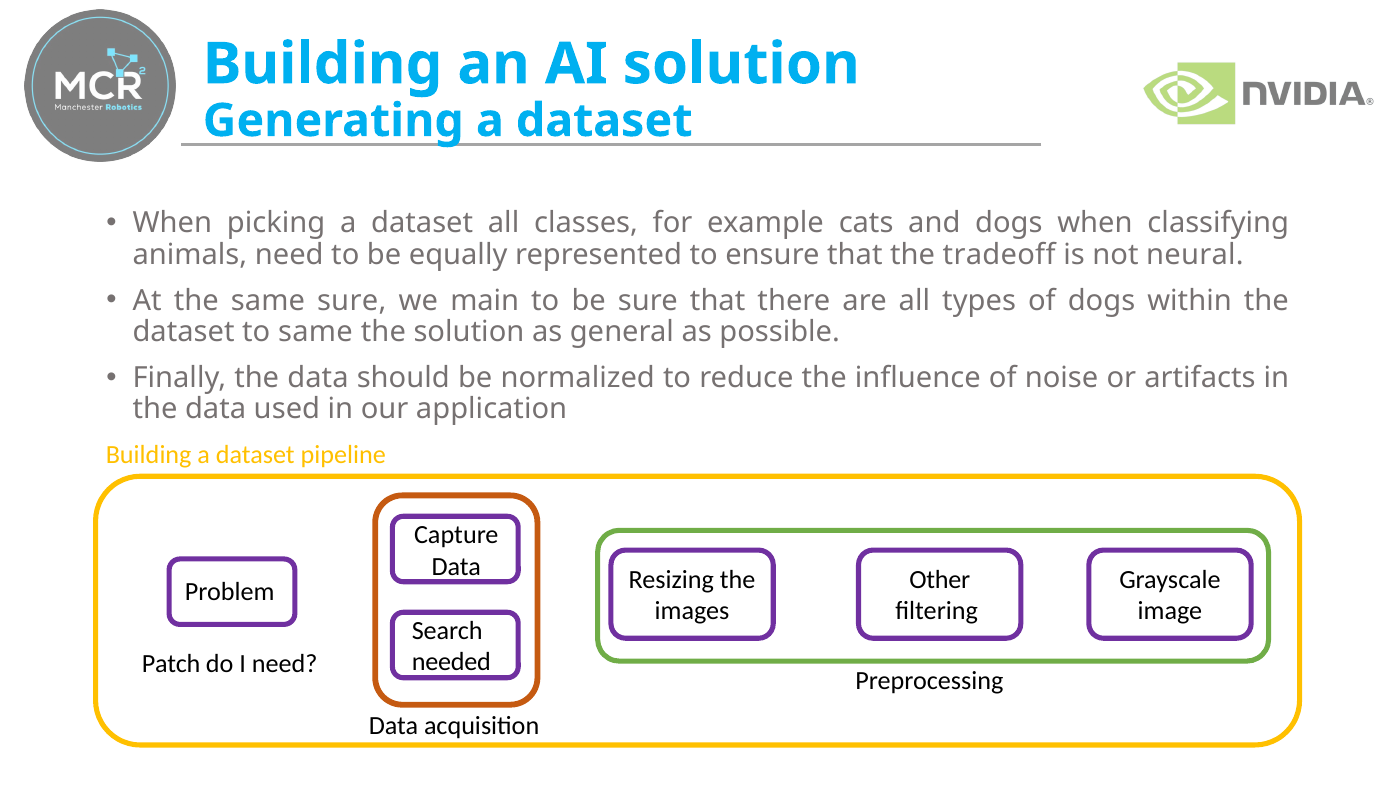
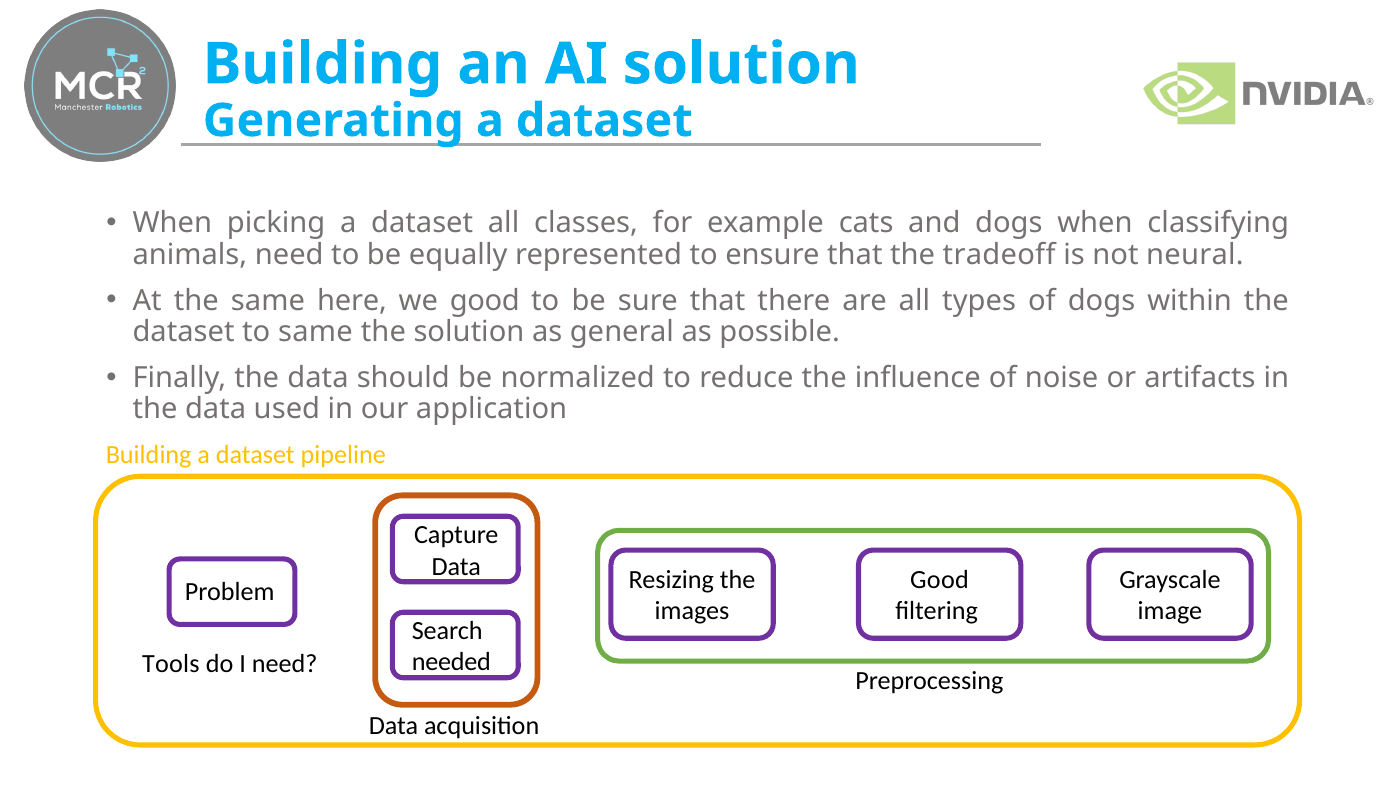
same sure: sure -> here
we main: main -> good
Other at (940, 580): Other -> Good
Patch: Patch -> Tools
